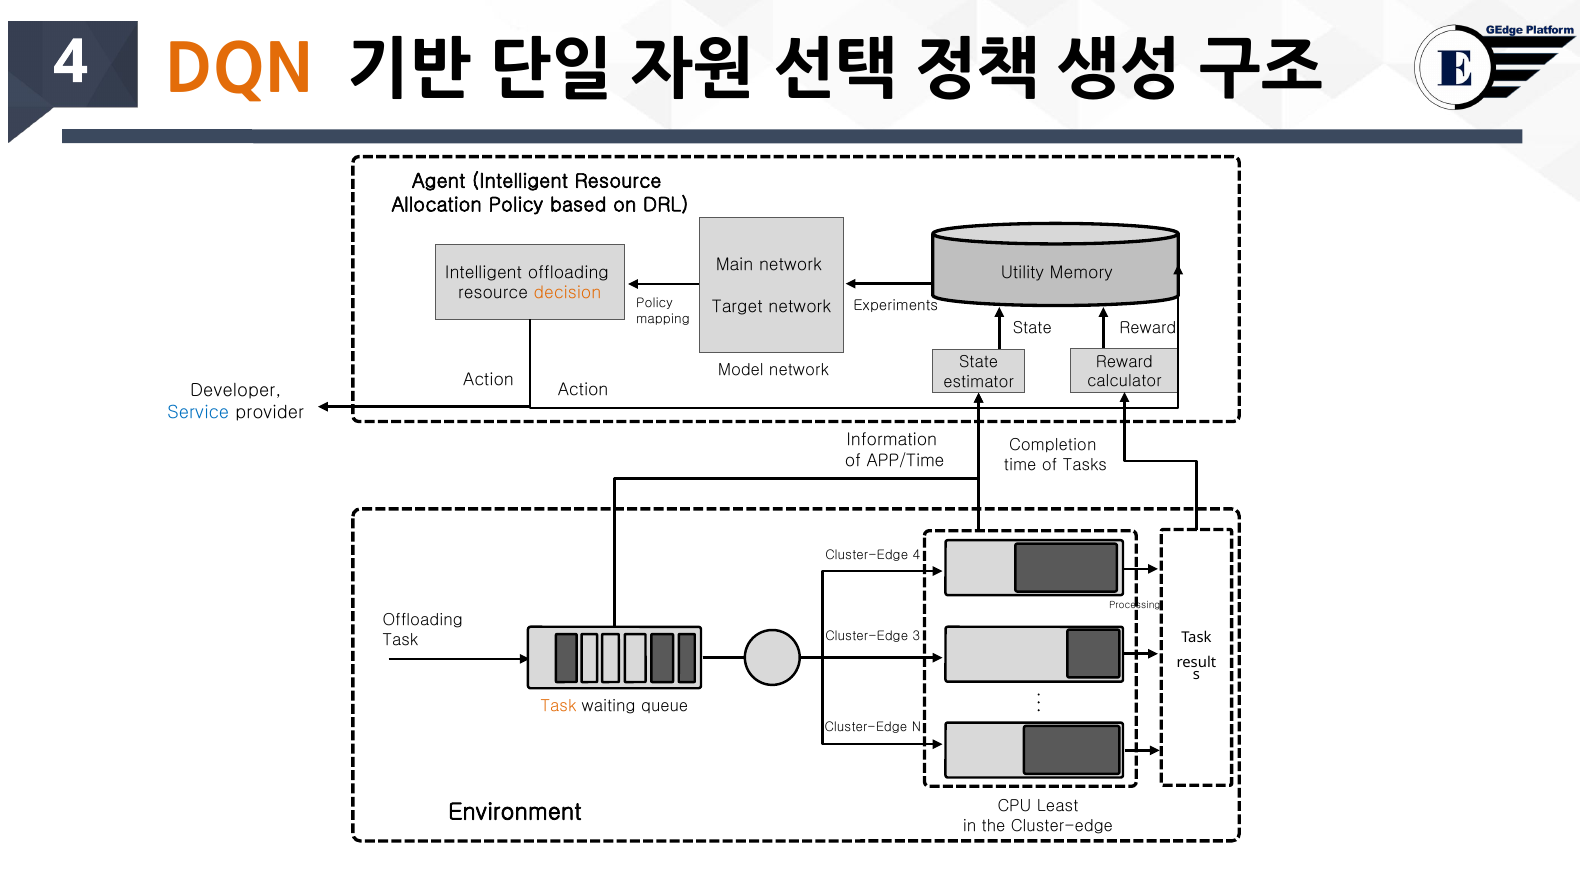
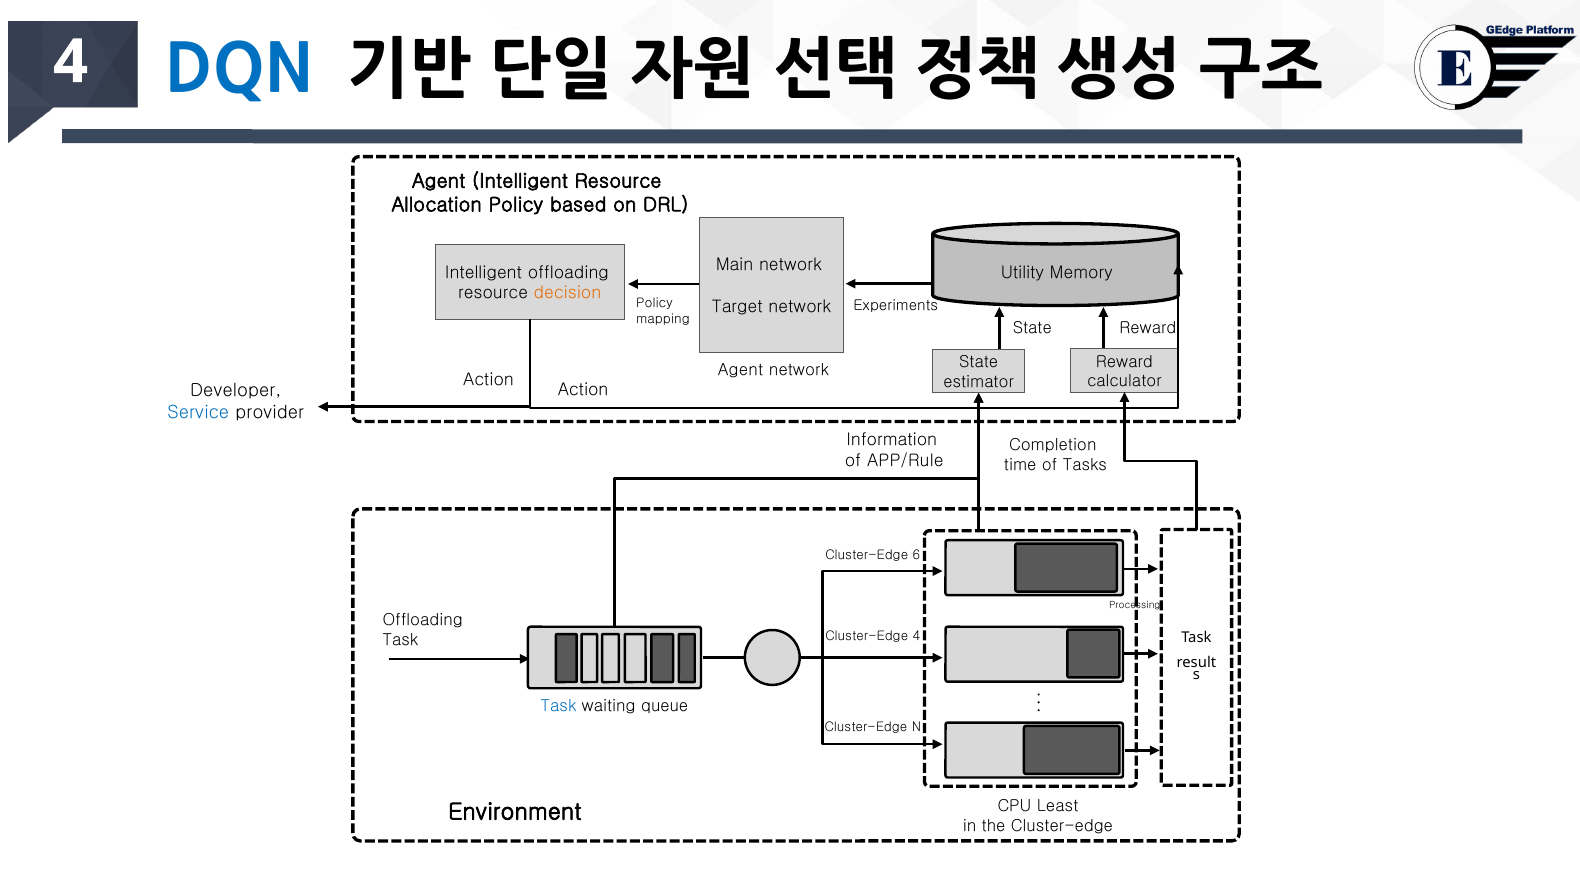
DQN colour: orange -> blue
Model at (741, 370): Model -> Agent
APP/Time: APP/Time -> APP/Rule
Cluster-Edge 4: 4 -> 6
Cluster-Edge 3: 3 -> 4
Task at (558, 706) colour: orange -> blue
